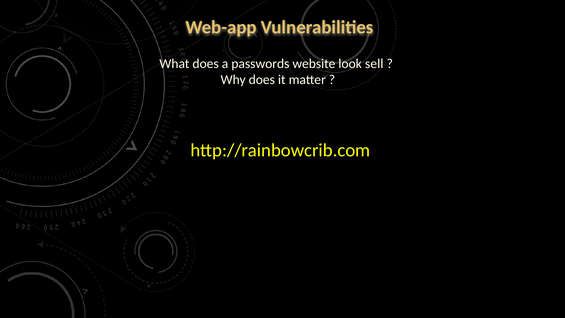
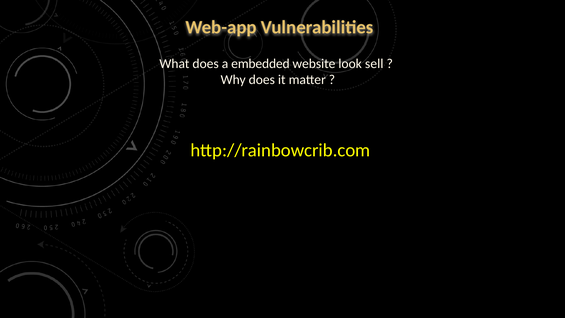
passwords: passwords -> embedded
